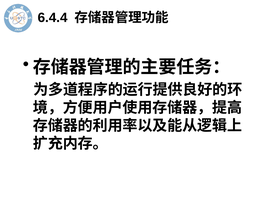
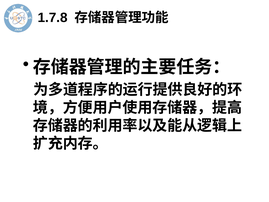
6.4.4: 6.4.4 -> 1.7.8
